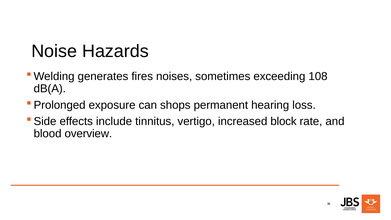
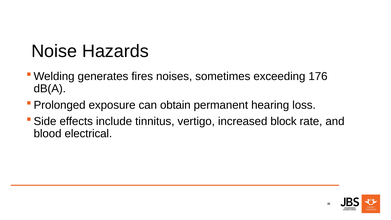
108: 108 -> 176
shops: shops -> obtain
overview: overview -> electrical
